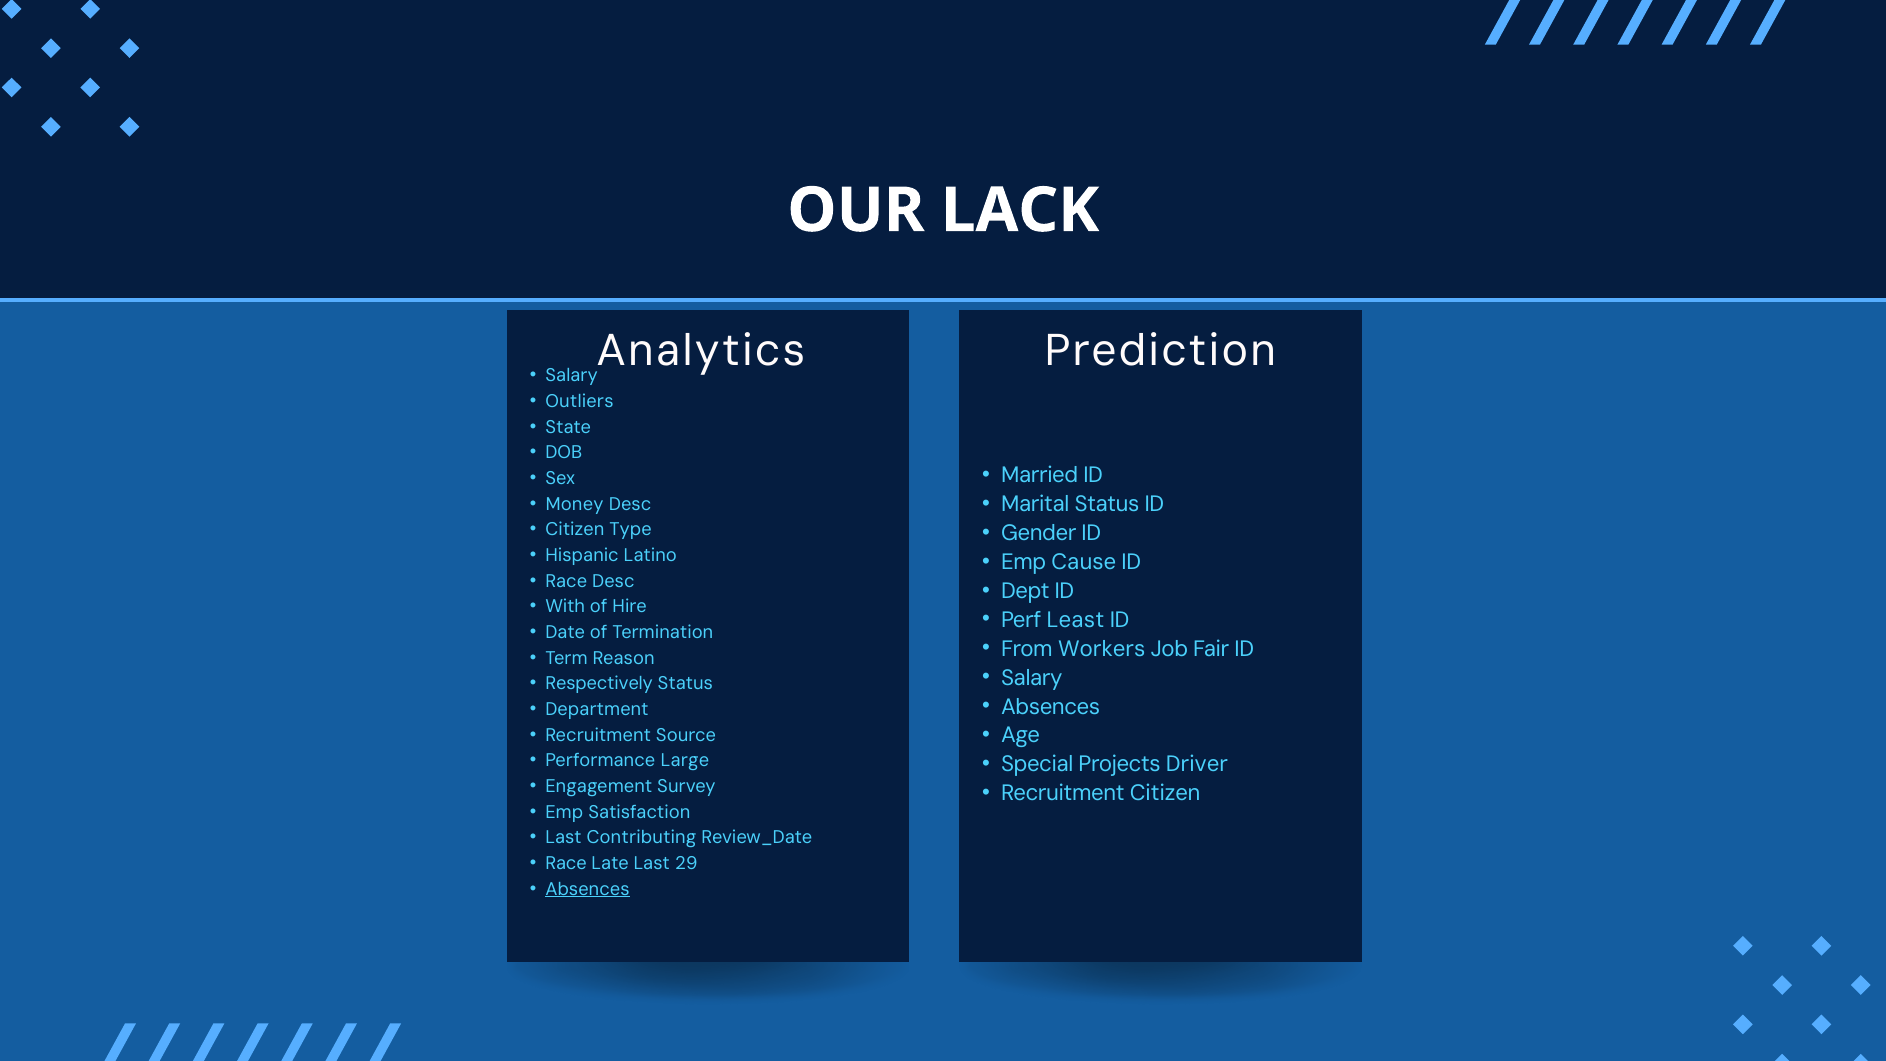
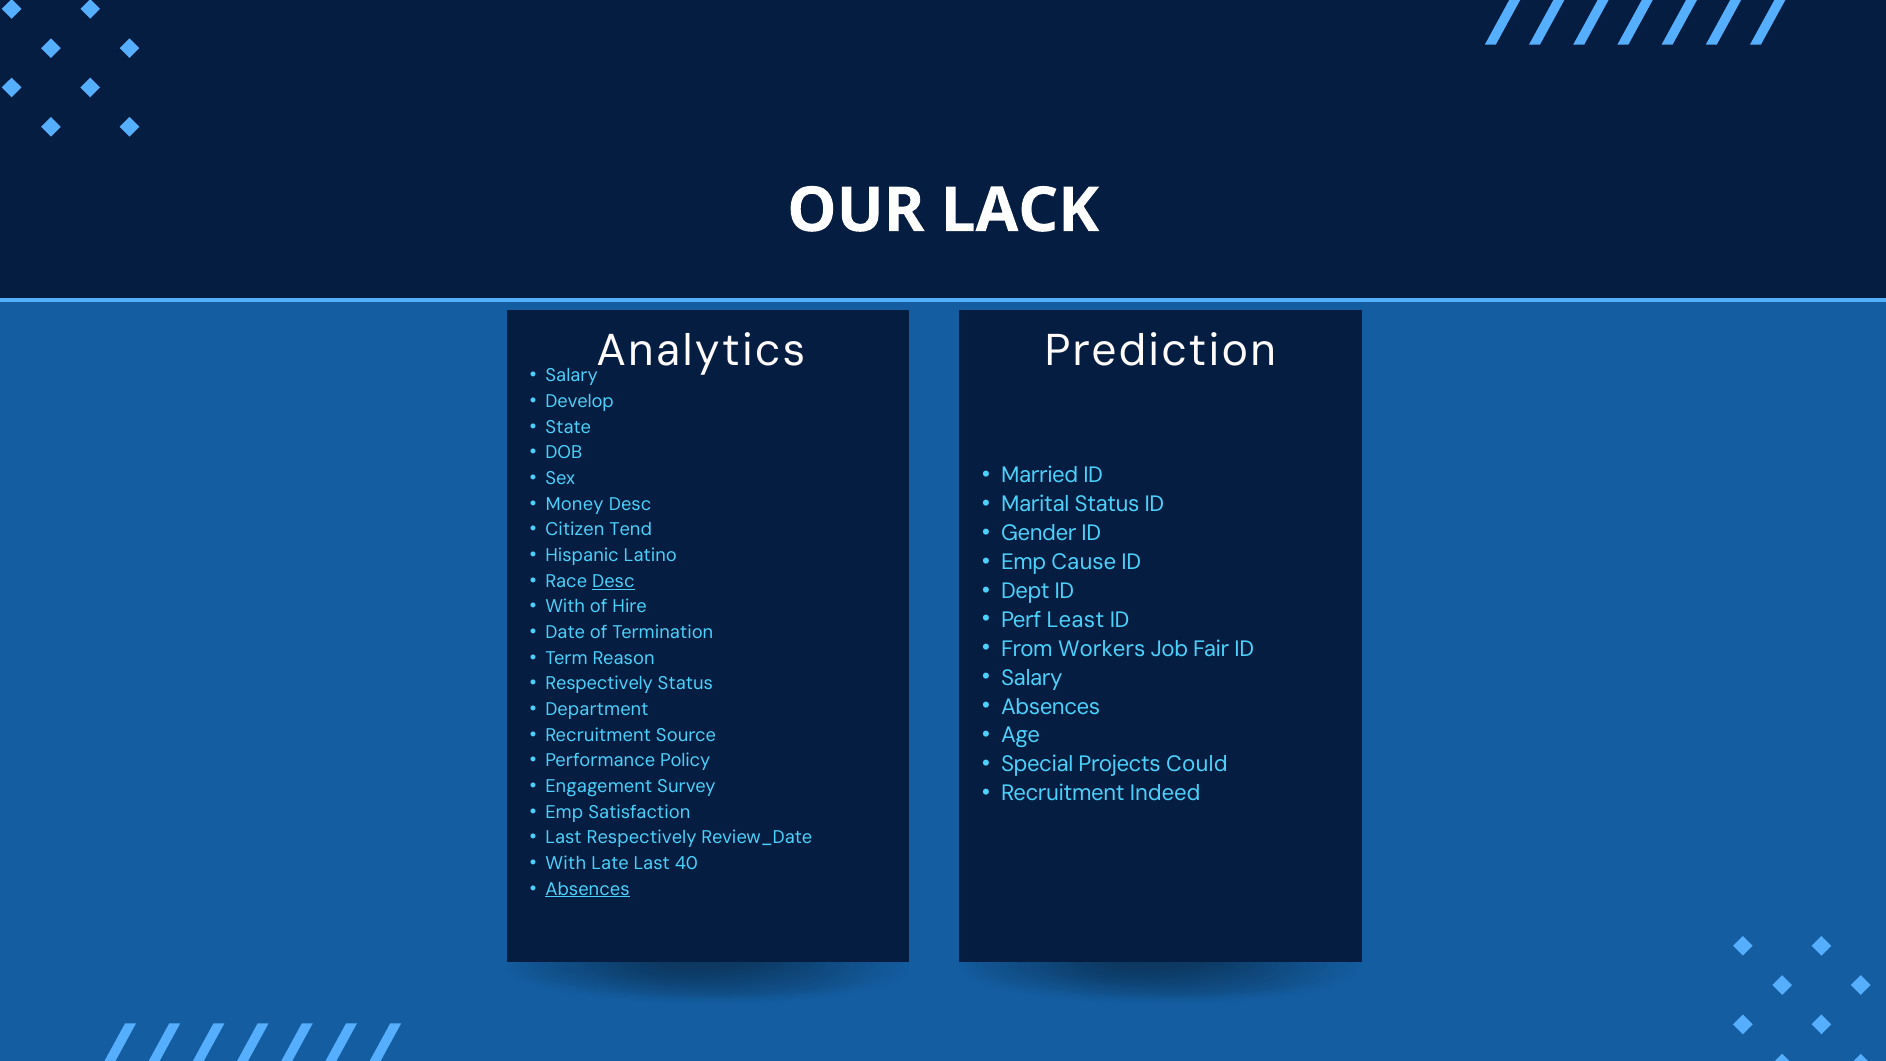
Outliers: Outliers -> Develop
Type: Type -> Tend
Desc at (613, 581) underline: none -> present
Large: Large -> Policy
Driver: Driver -> Could
Recruitment Citizen: Citizen -> Indeed
Last Contributing: Contributing -> Respectively
Race at (566, 863): Race -> With
29: 29 -> 40
